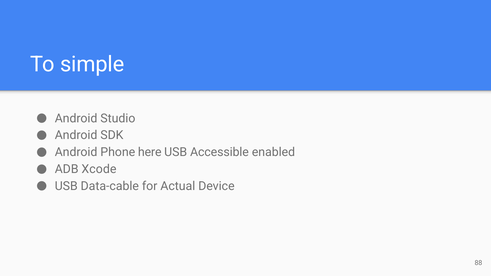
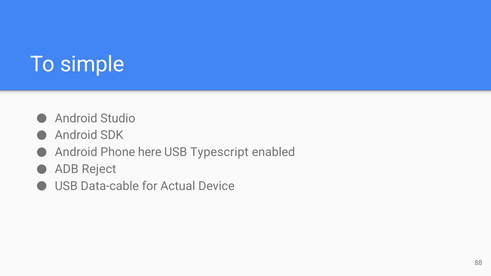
Accessible: Accessible -> Typescript
Xcode: Xcode -> Reject
